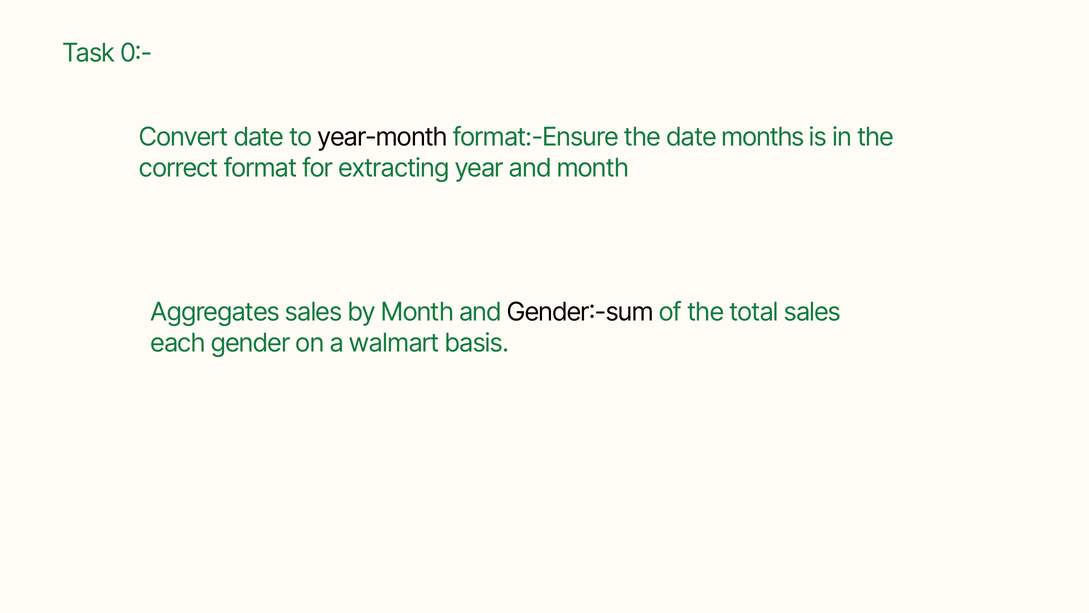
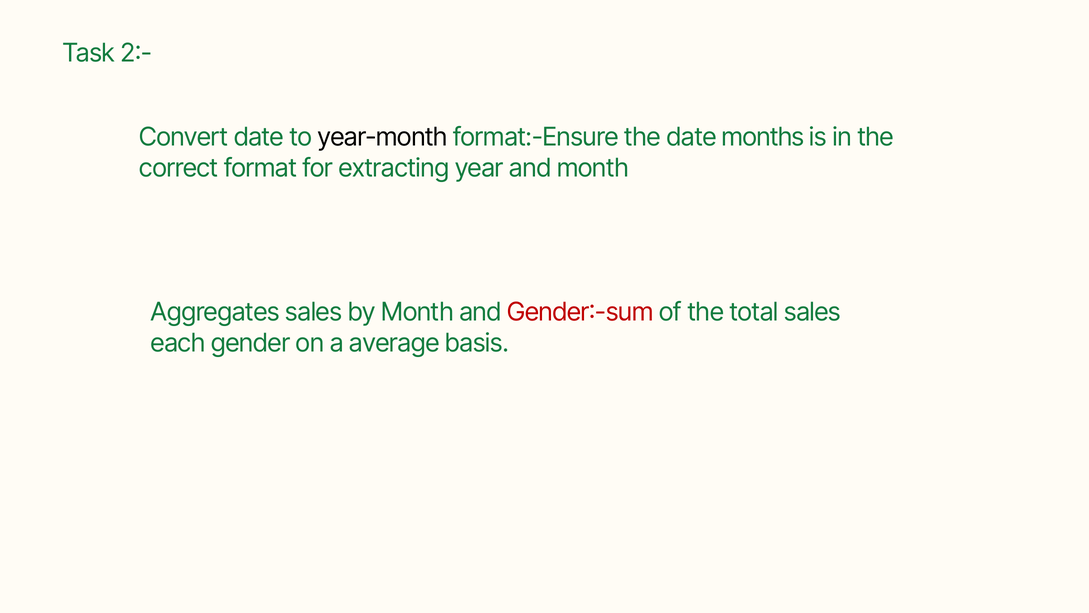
0:-: 0:- -> 2:-
Gender:-sum colour: black -> red
walmart: walmart -> average
